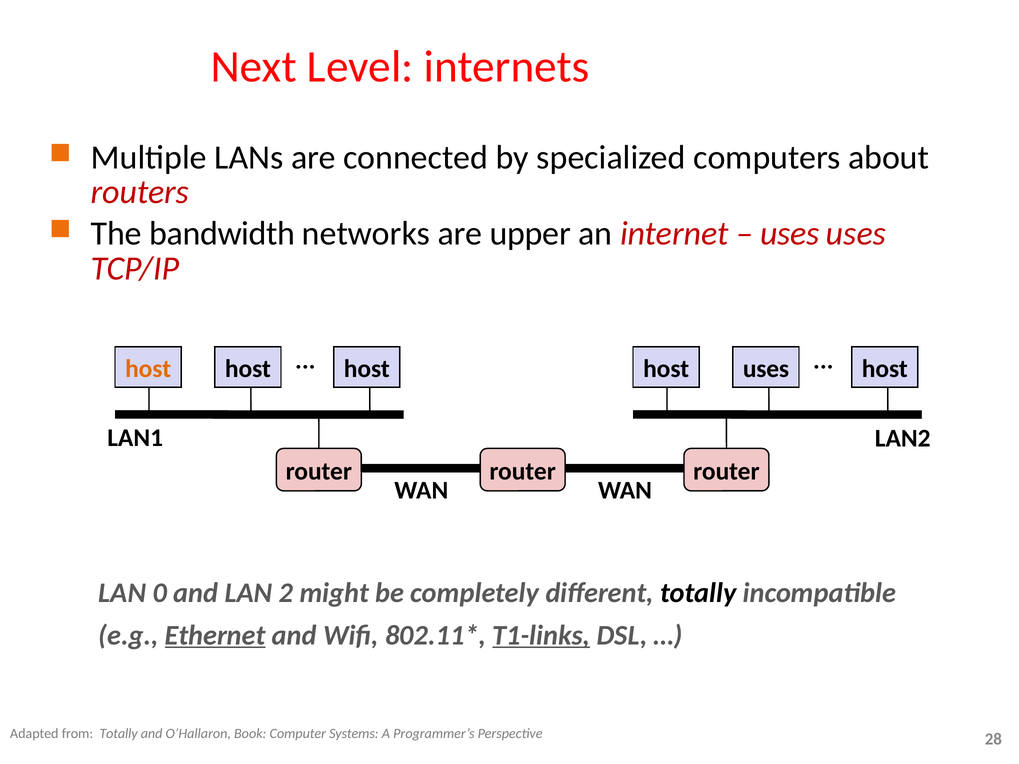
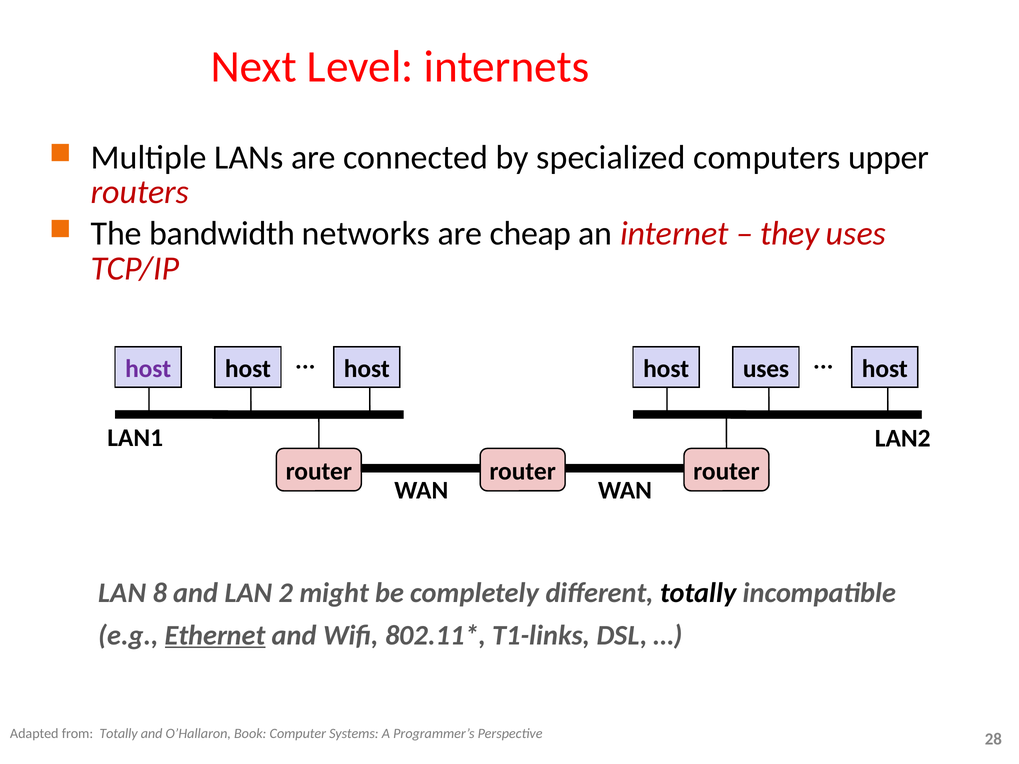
about: about -> upper
upper: upper -> cheap
uses at (790, 234): uses -> they
host at (148, 369) colour: orange -> purple
0: 0 -> 8
T1-links underline: present -> none
